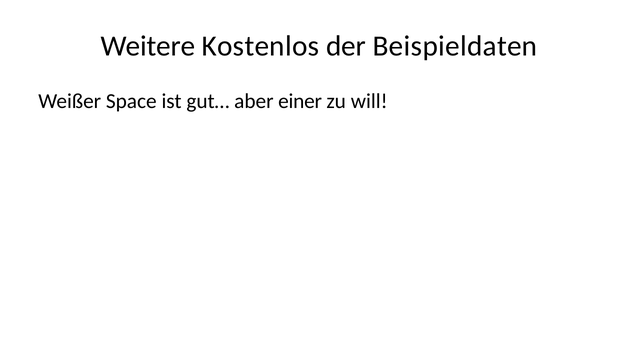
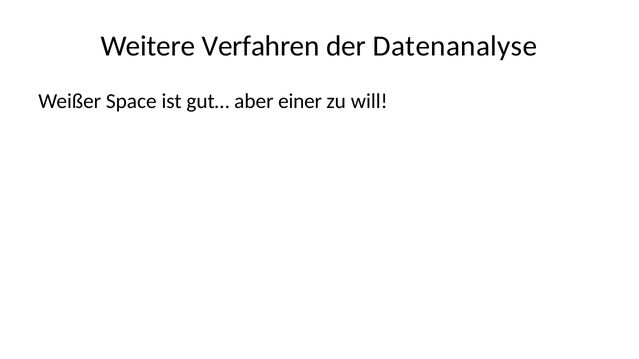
Kostenlos: Kostenlos -> Verfahren
Beispieldaten: Beispieldaten -> Datenanalyse
